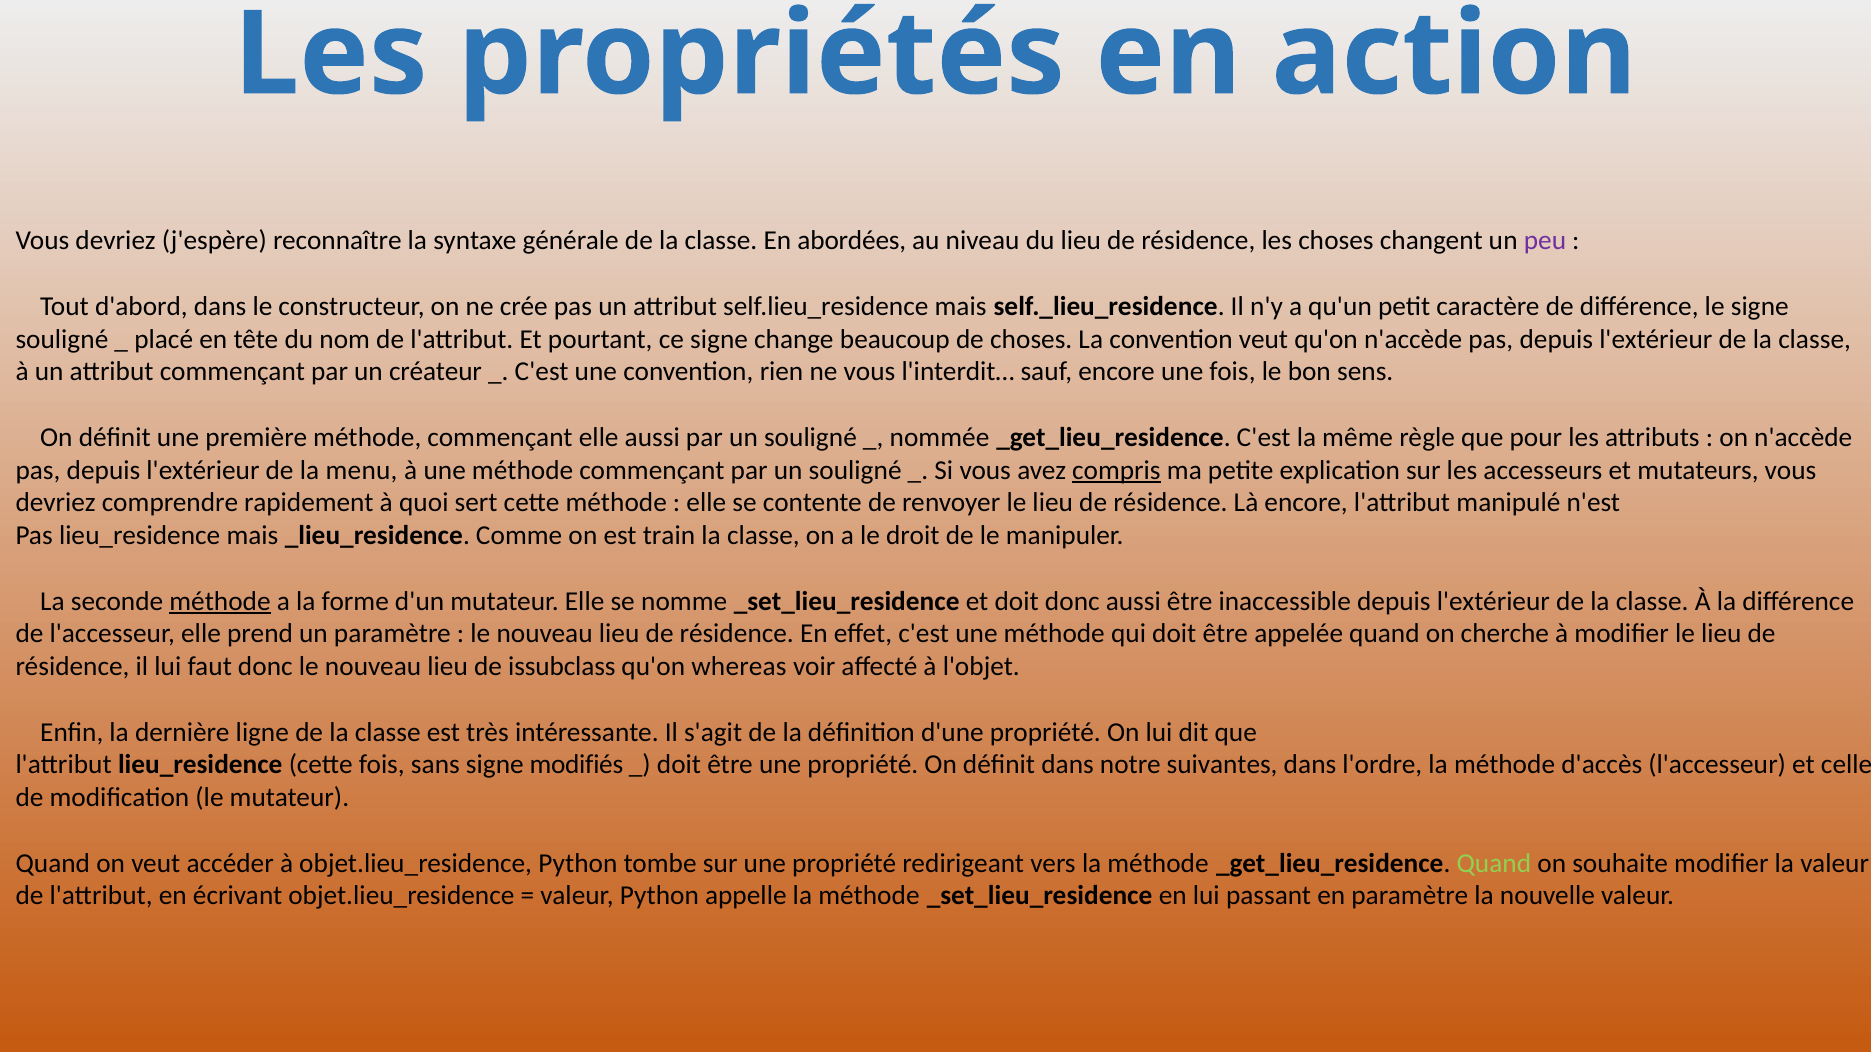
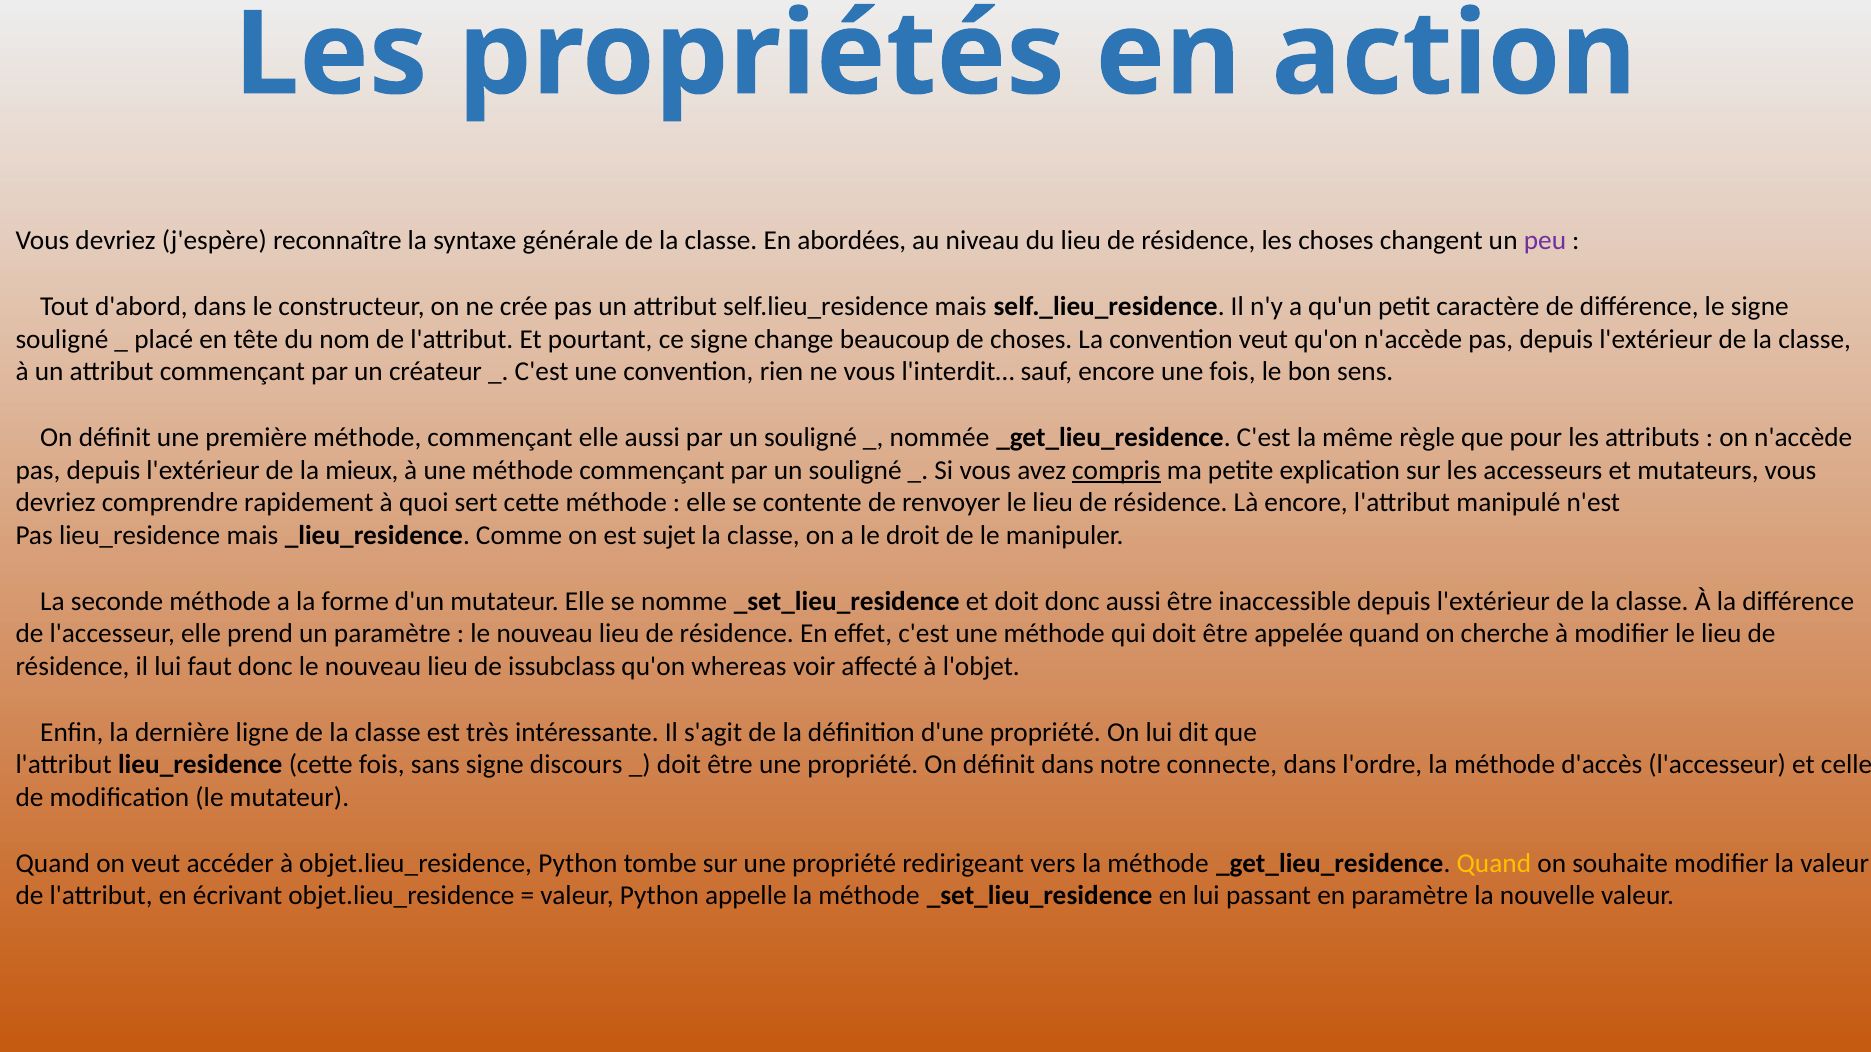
menu: menu -> mieux
train: train -> sujet
méthode at (220, 601) underline: present -> none
modifiés: modifiés -> discours
suivantes: suivantes -> connecte
Quand at (1494, 864) colour: light green -> yellow
